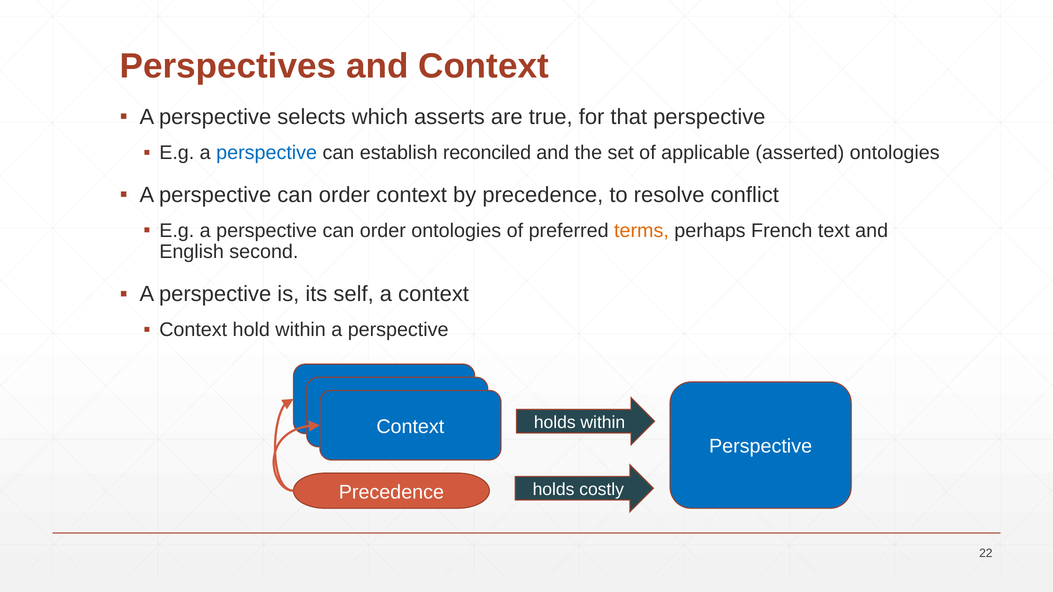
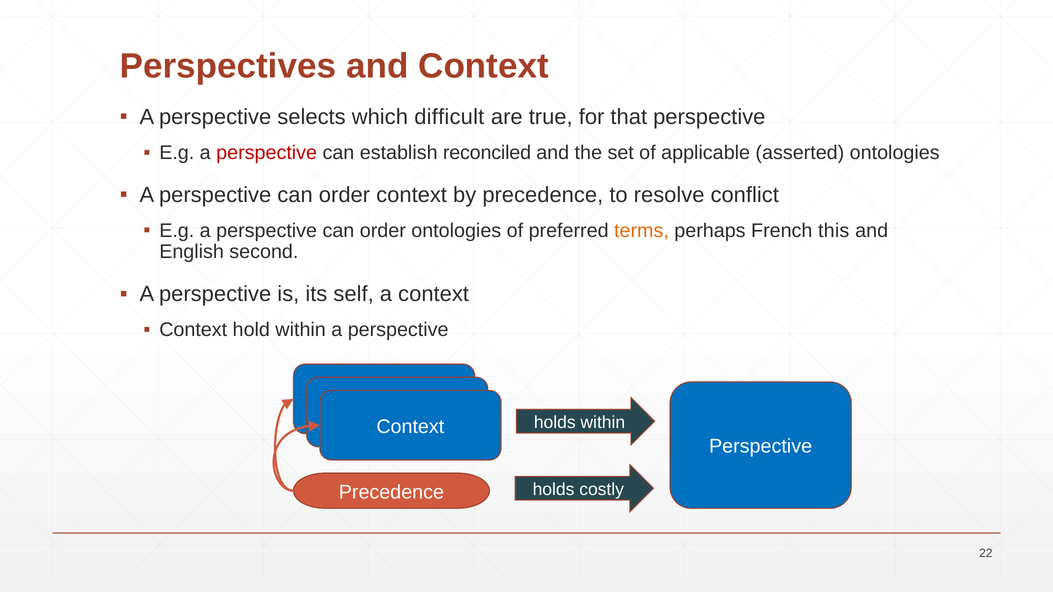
asserts: asserts -> difficult
perspective at (267, 153) colour: blue -> red
text: text -> this
